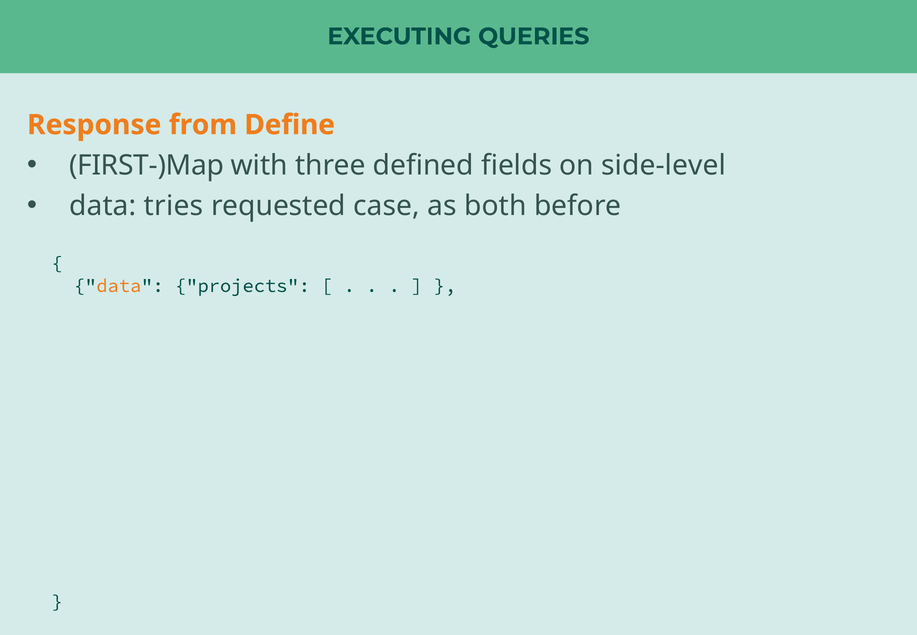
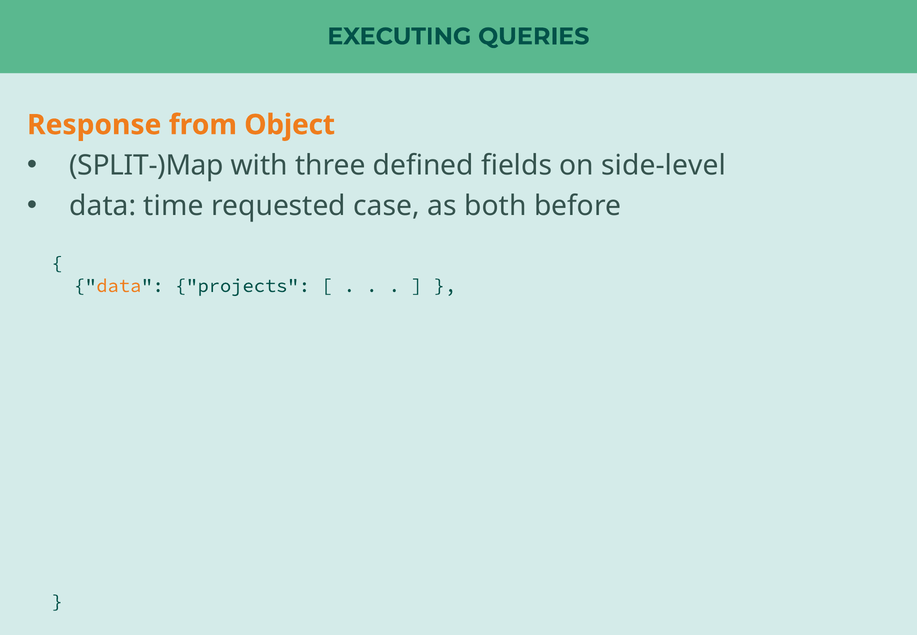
Define: Define -> Object
FIRST-)Map: FIRST-)Map -> SPLIT-)Map
tries: tries -> time
